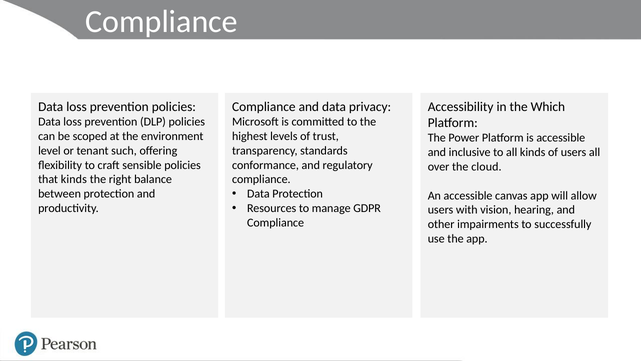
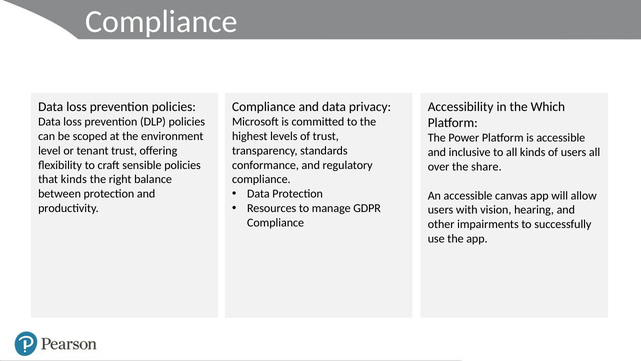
tenant such: such -> trust
cloud: cloud -> share
